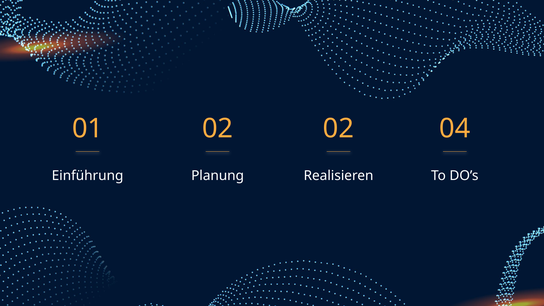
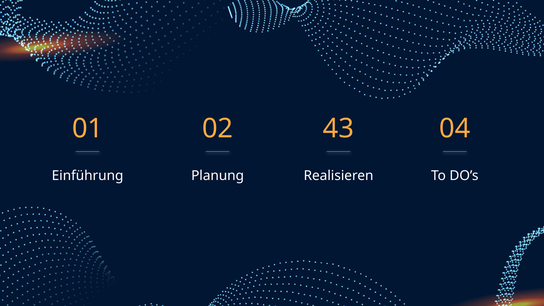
02 02: 02 -> 43
